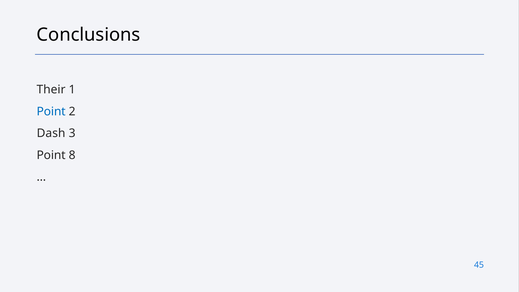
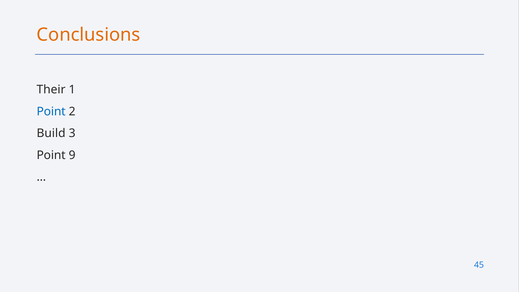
Conclusions colour: black -> orange
Dash: Dash -> Build
8: 8 -> 9
